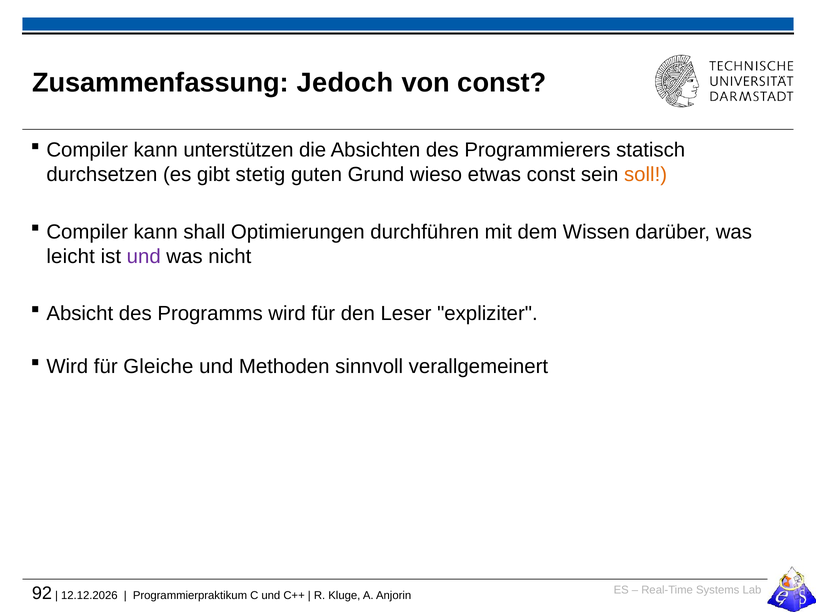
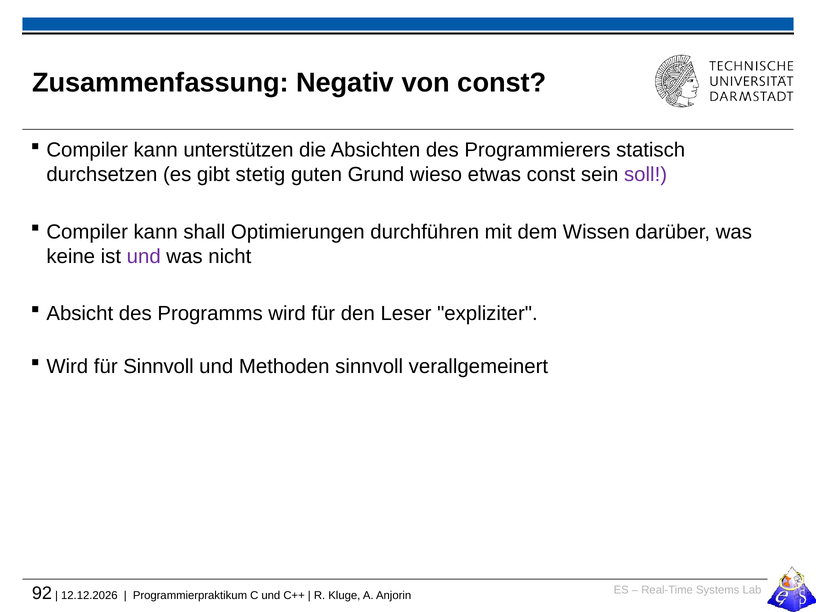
Jedoch: Jedoch -> Negativ
soll colour: orange -> purple
leicht: leicht -> keine
für Gleiche: Gleiche -> Sinnvoll
